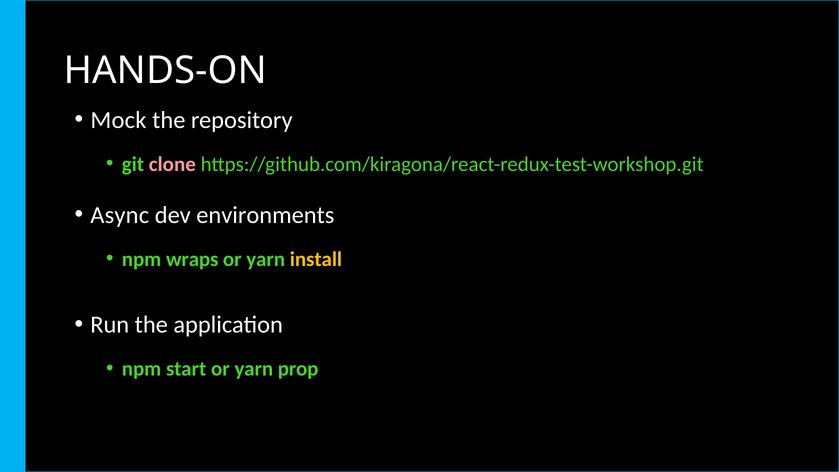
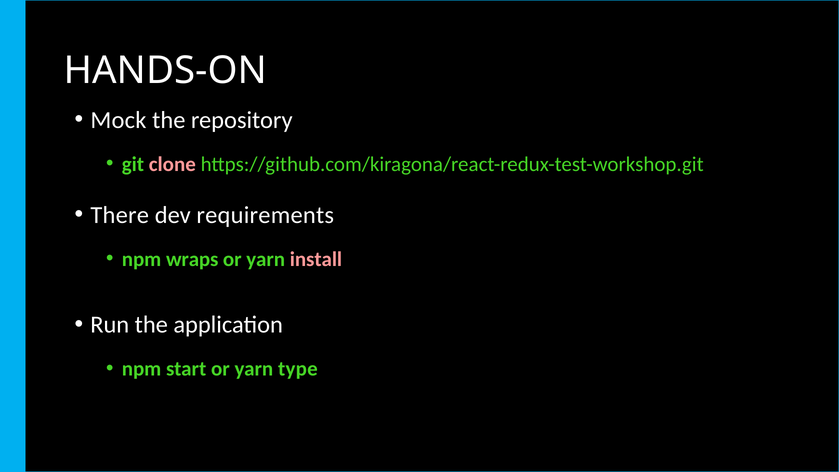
Async: Async -> There
environments: environments -> requirements
install colour: yellow -> pink
prop: prop -> type
